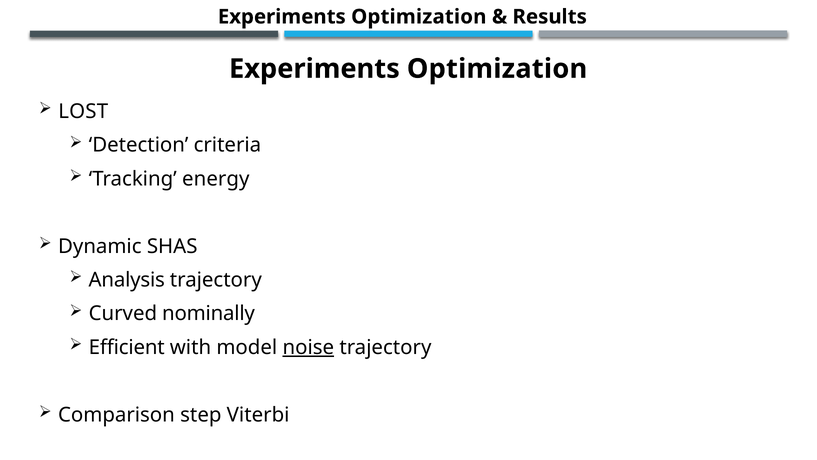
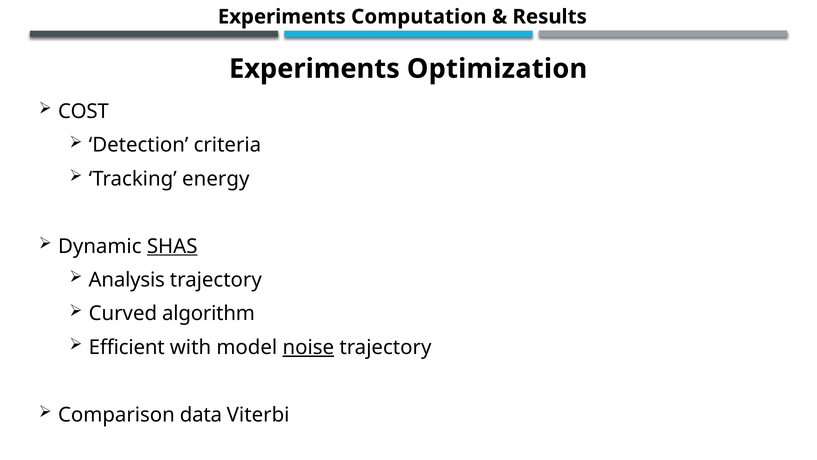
Optimization at (419, 17): Optimization -> Computation
LOST: LOST -> COST
SHAS underline: none -> present
nominally: nominally -> algorithm
step: step -> data
